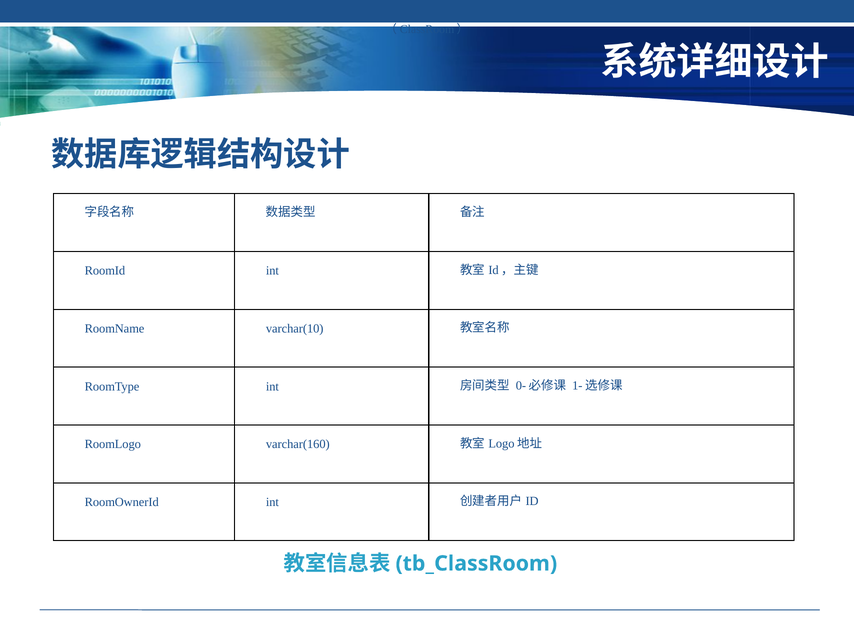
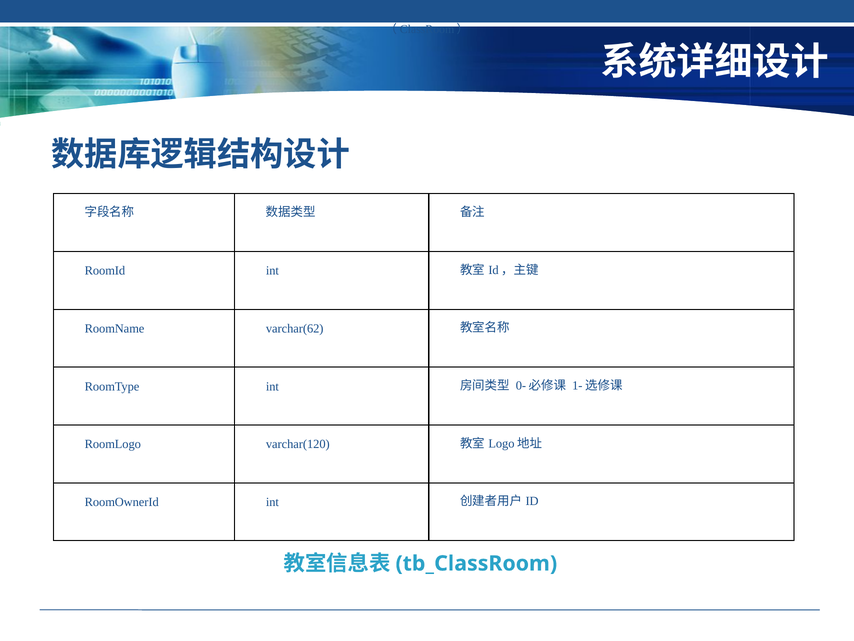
varchar(10: varchar(10 -> varchar(62
varchar(160: varchar(160 -> varchar(120
